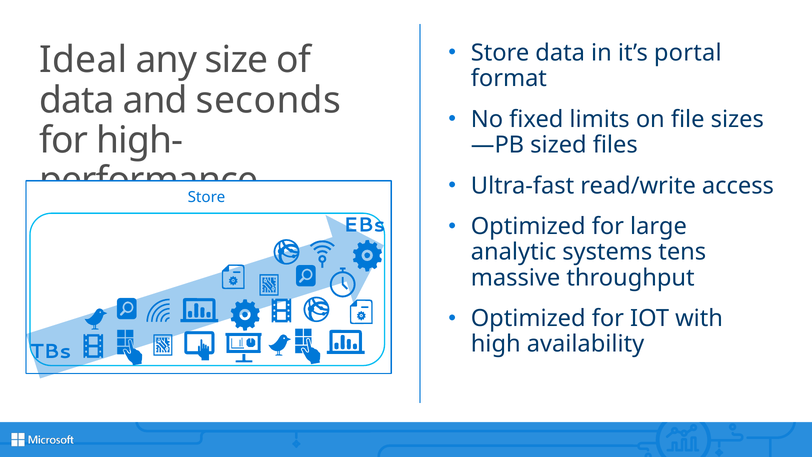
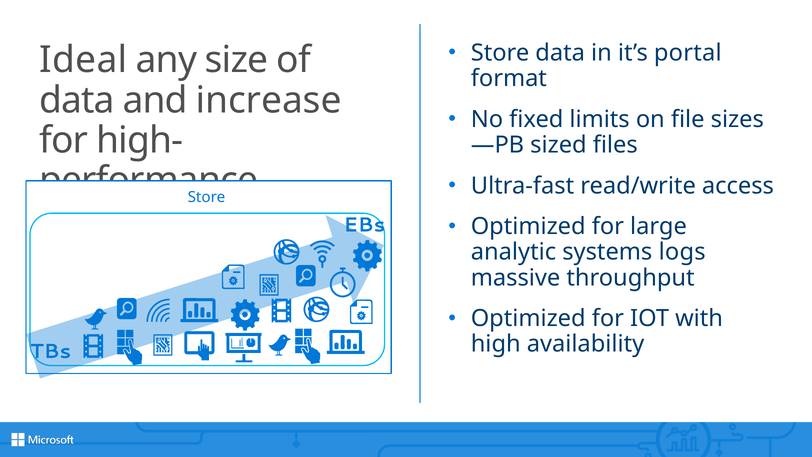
seconds: seconds -> increase
tens: tens -> logs
